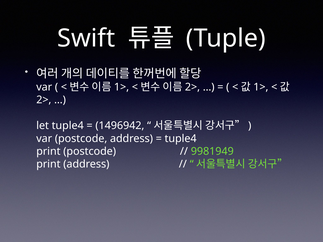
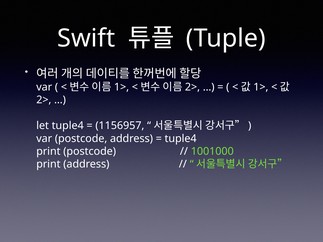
1496942: 1496942 -> 1156957
9981949: 9981949 -> 1001000
